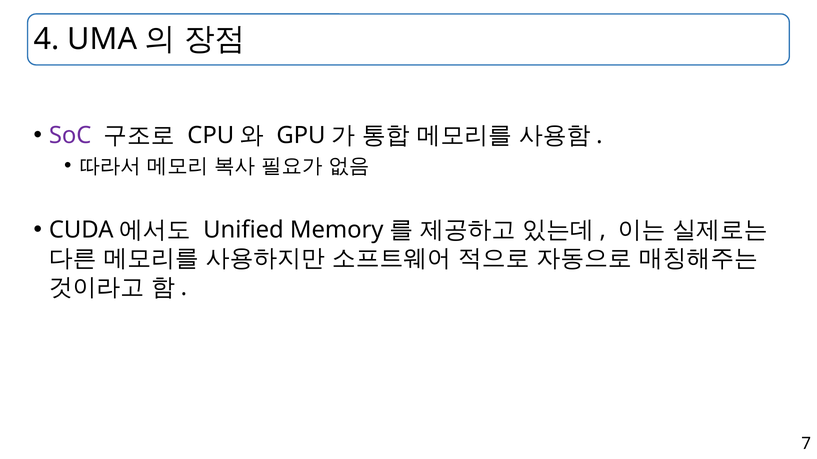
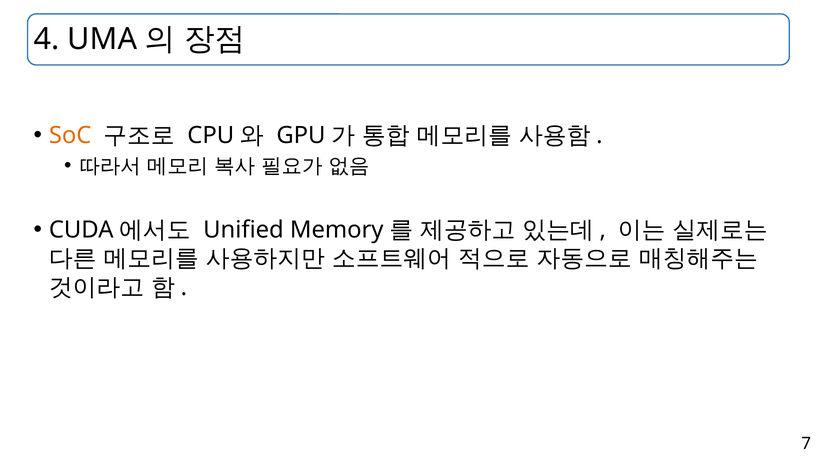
SoC colour: purple -> orange
